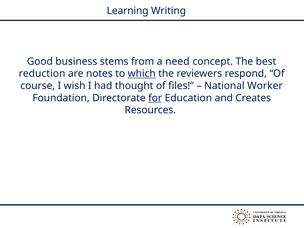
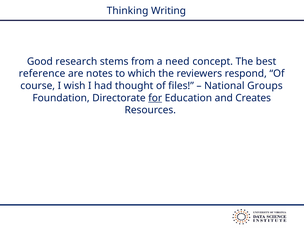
Learning: Learning -> Thinking
business: business -> research
reduction: reduction -> reference
which underline: present -> none
Worker: Worker -> Groups
